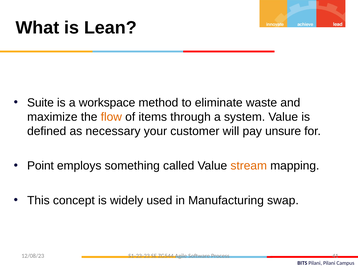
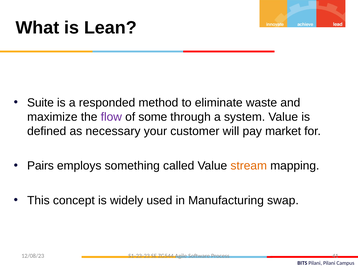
workspace: workspace -> responded
flow colour: orange -> purple
items: items -> some
unsure: unsure -> market
Point: Point -> Pairs
